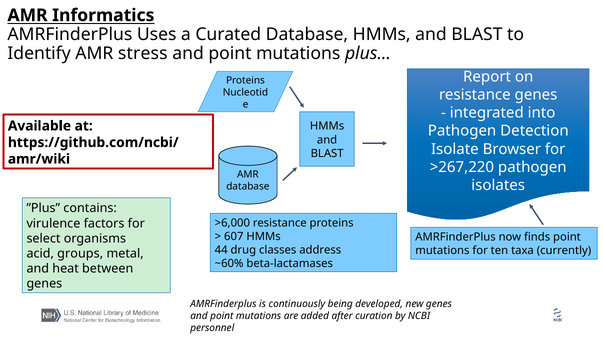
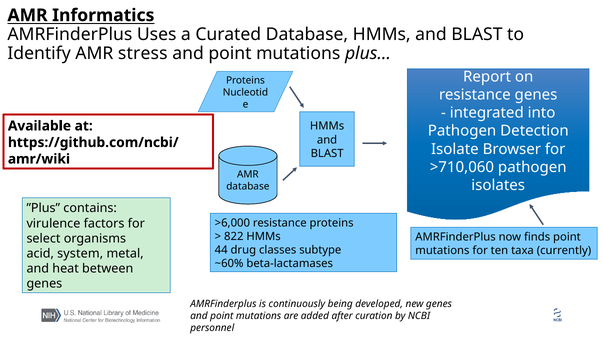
>267,220: >267,220 -> >710,060
607: 607 -> 822
address: address -> subtype
groups: groups -> system
